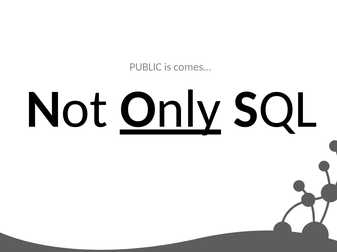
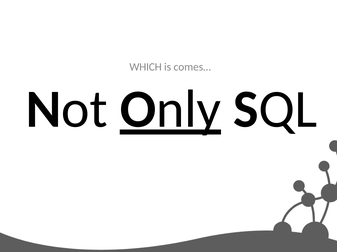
PUBLIC: PUBLIC -> WHICH
